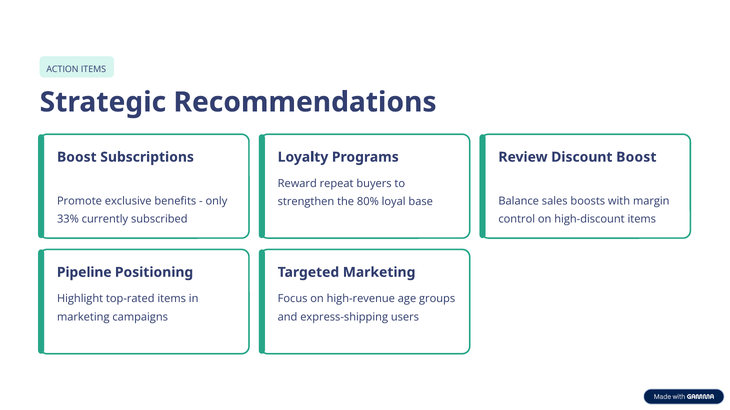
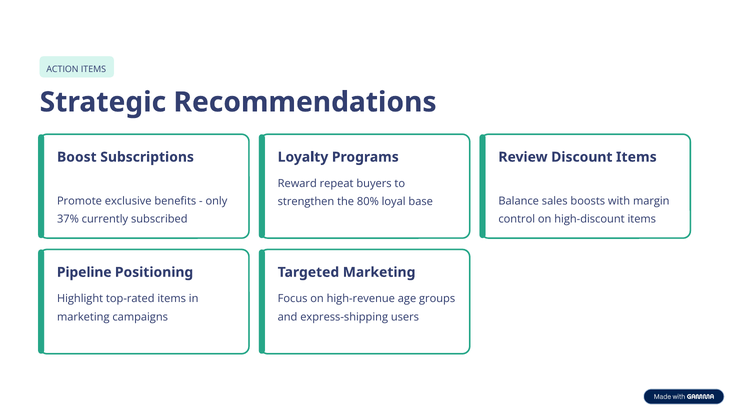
Discount Boost: Boost -> Items
33%: 33% -> 37%
